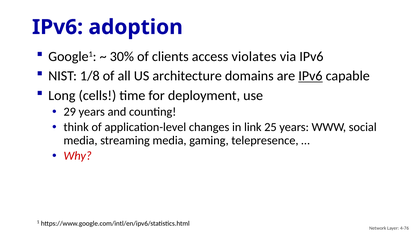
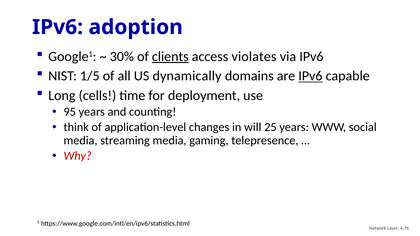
clients underline: none -> present
1/8: 1/8 -> 1/5
architecture: architecture -> dynamically
29: 29 -> 95
link: link -> will
